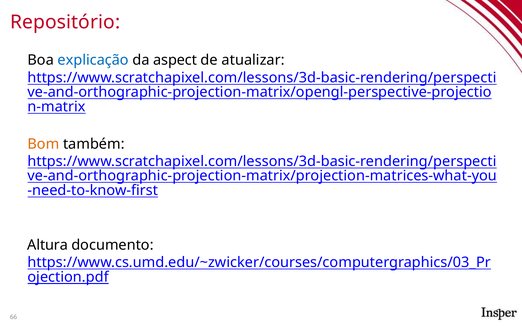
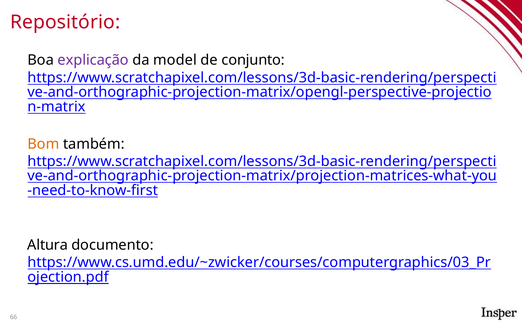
explicação colour: blue -> purple
aspect: aspect -> model
atualizar: atualizar -> conjunto
